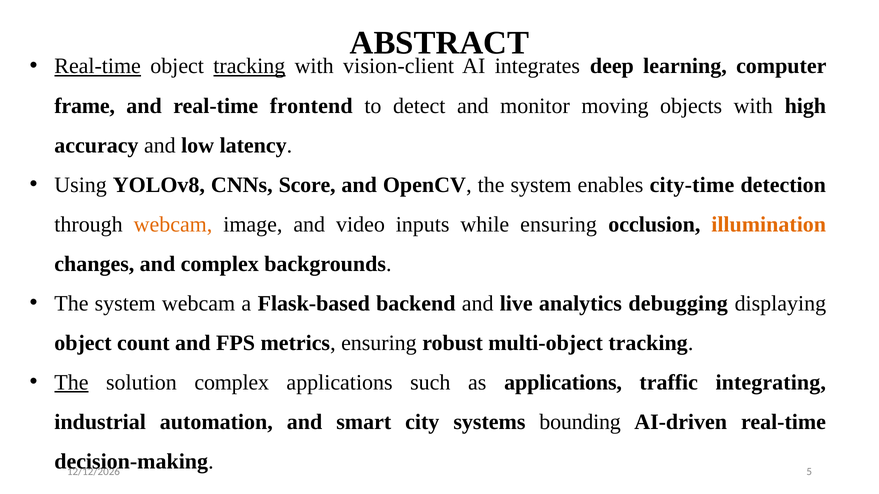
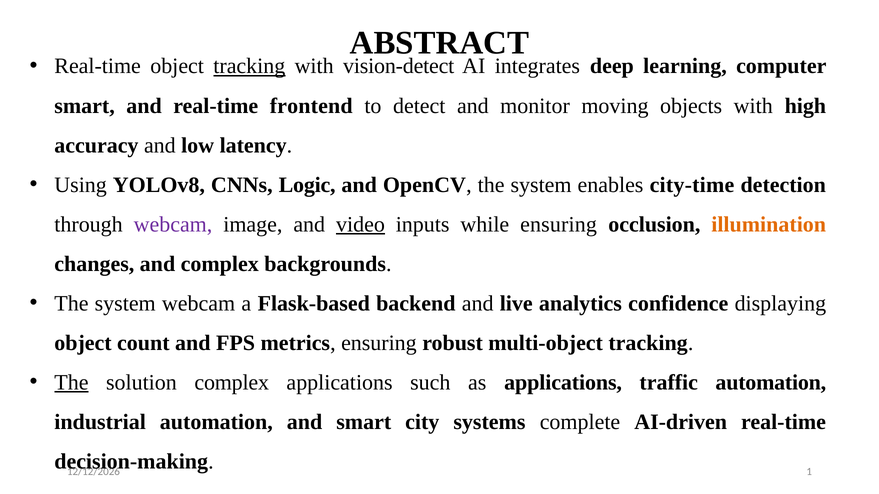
Real-time at (98, 66) underline: present -> none
vision-client: vision-client -> vision-detect
frame at (85, 106): frame -> smart
Score: Score -> Logic
webcam at (173, 225) colour: orange -> purple
video underline: none -> present
debugging: debugging -> confidence
traffic integrating: integrating -> automation
bounding: bounding -> complete
5: 5 -> 1
